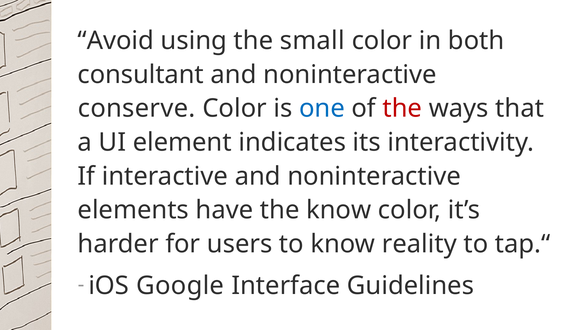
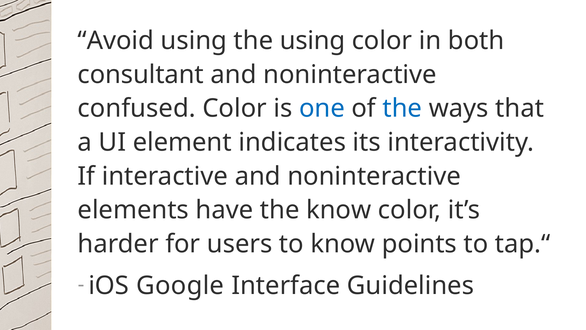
the small: small -> using
conserve: conserve -> confused
the at (402, 108) colour: red -> blue
reality: reality -> points
